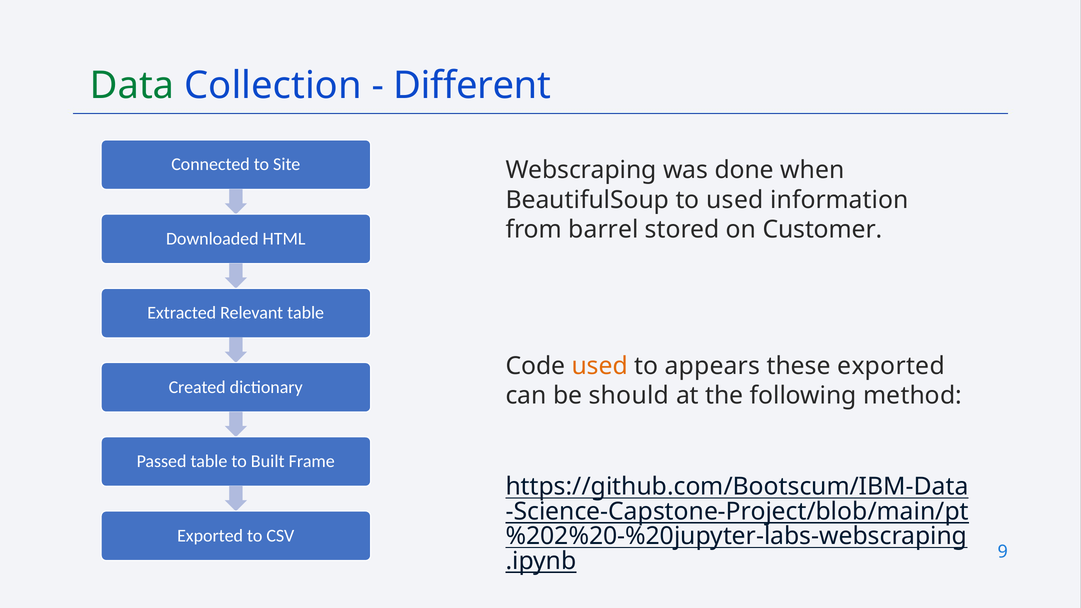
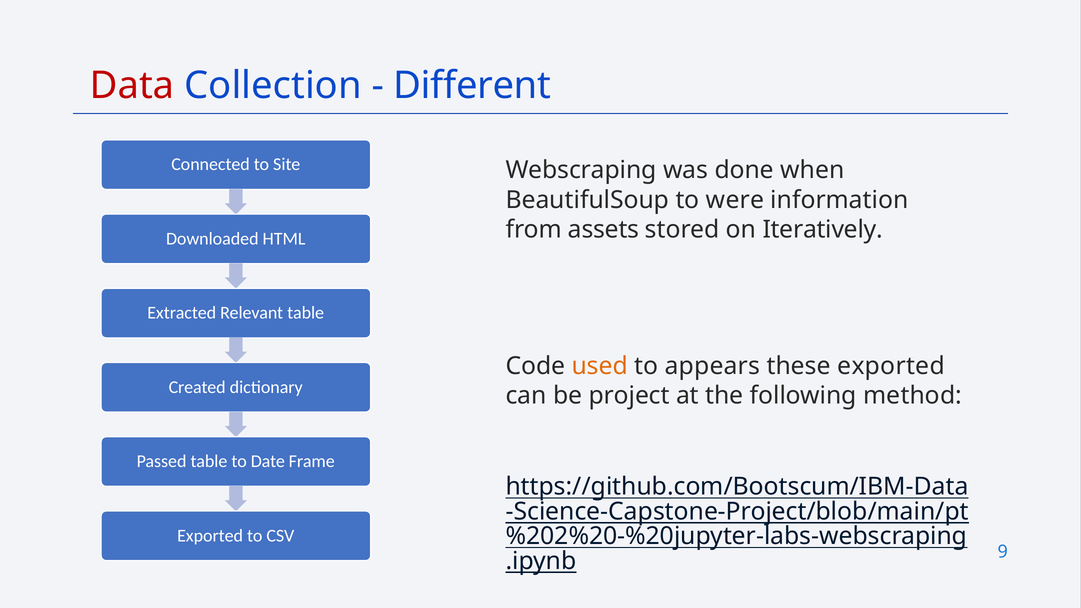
Data colour: green -> red
to used: used -> were
barrel: barrel -> assets
Customer: Customer -> Iteratively
should: should -> project
Built: Built -> Date
